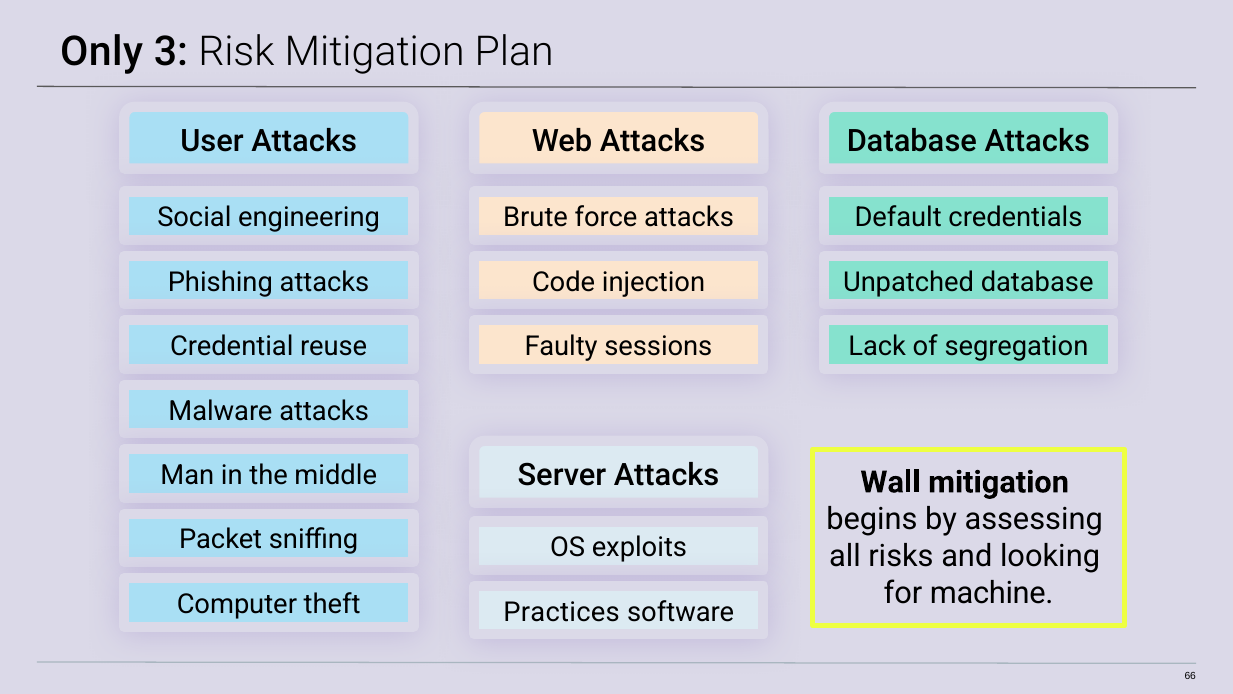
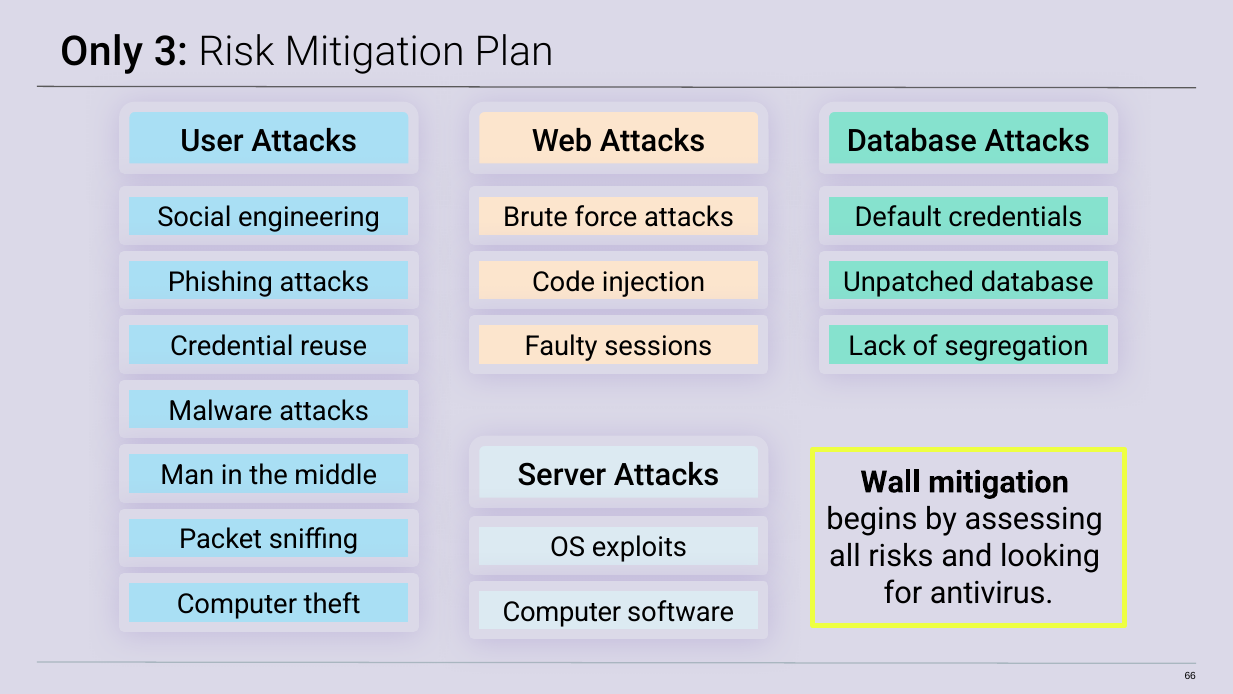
machine: machine -> antivirus
Practices at (562, 612): Practices -> Computer
